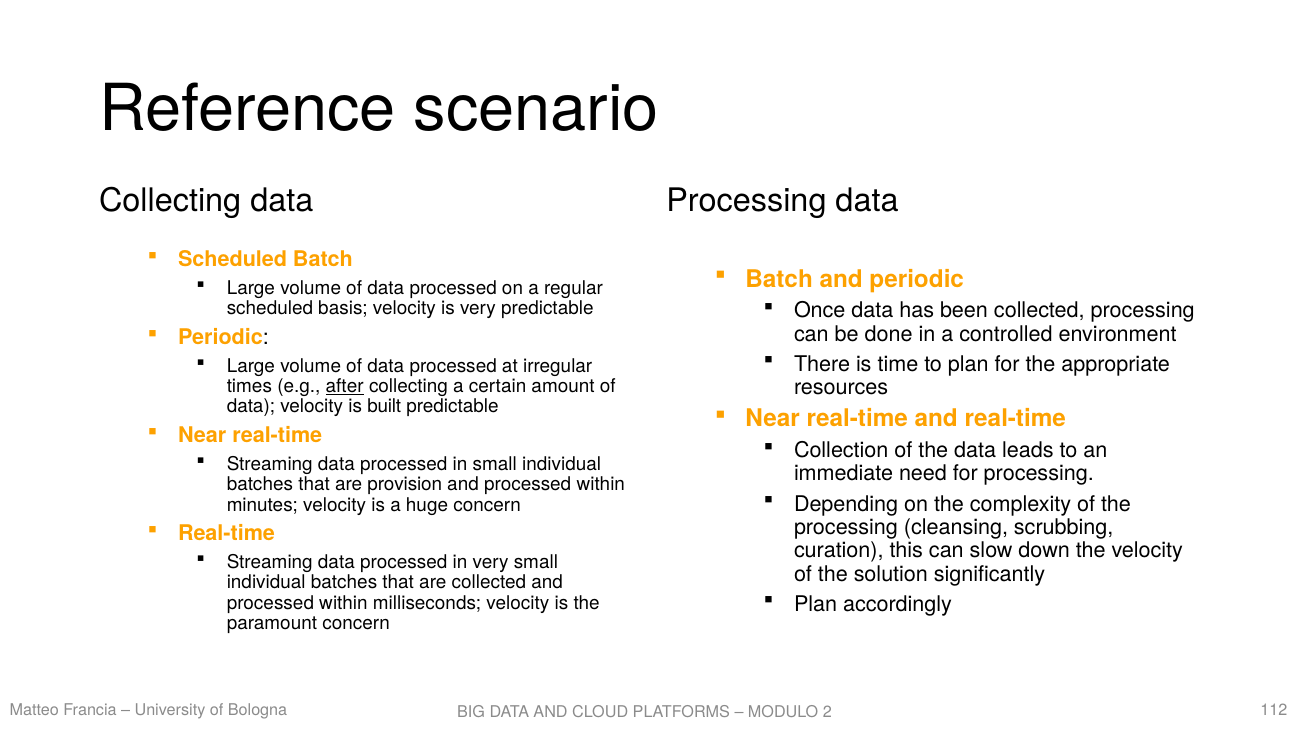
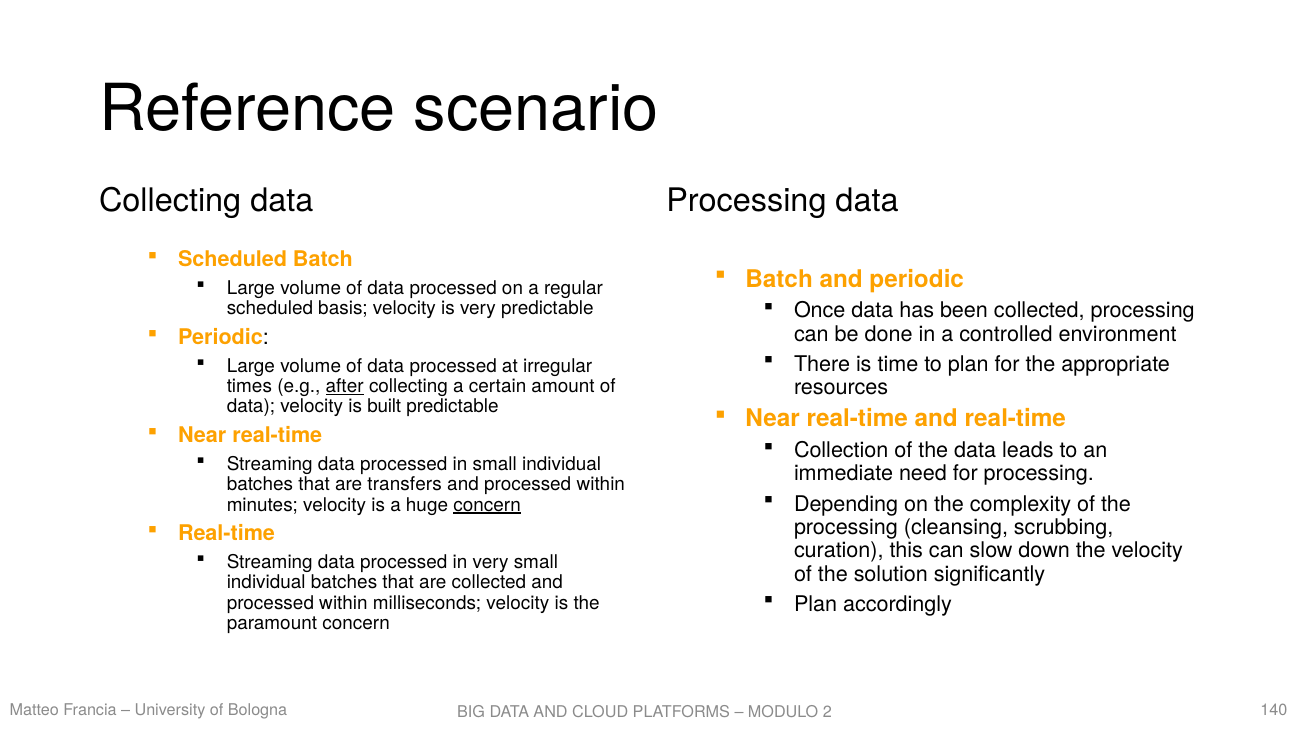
provision: provision -> transfers
concern at (487, 505) underline: none -> present
112: 112 -> 140
